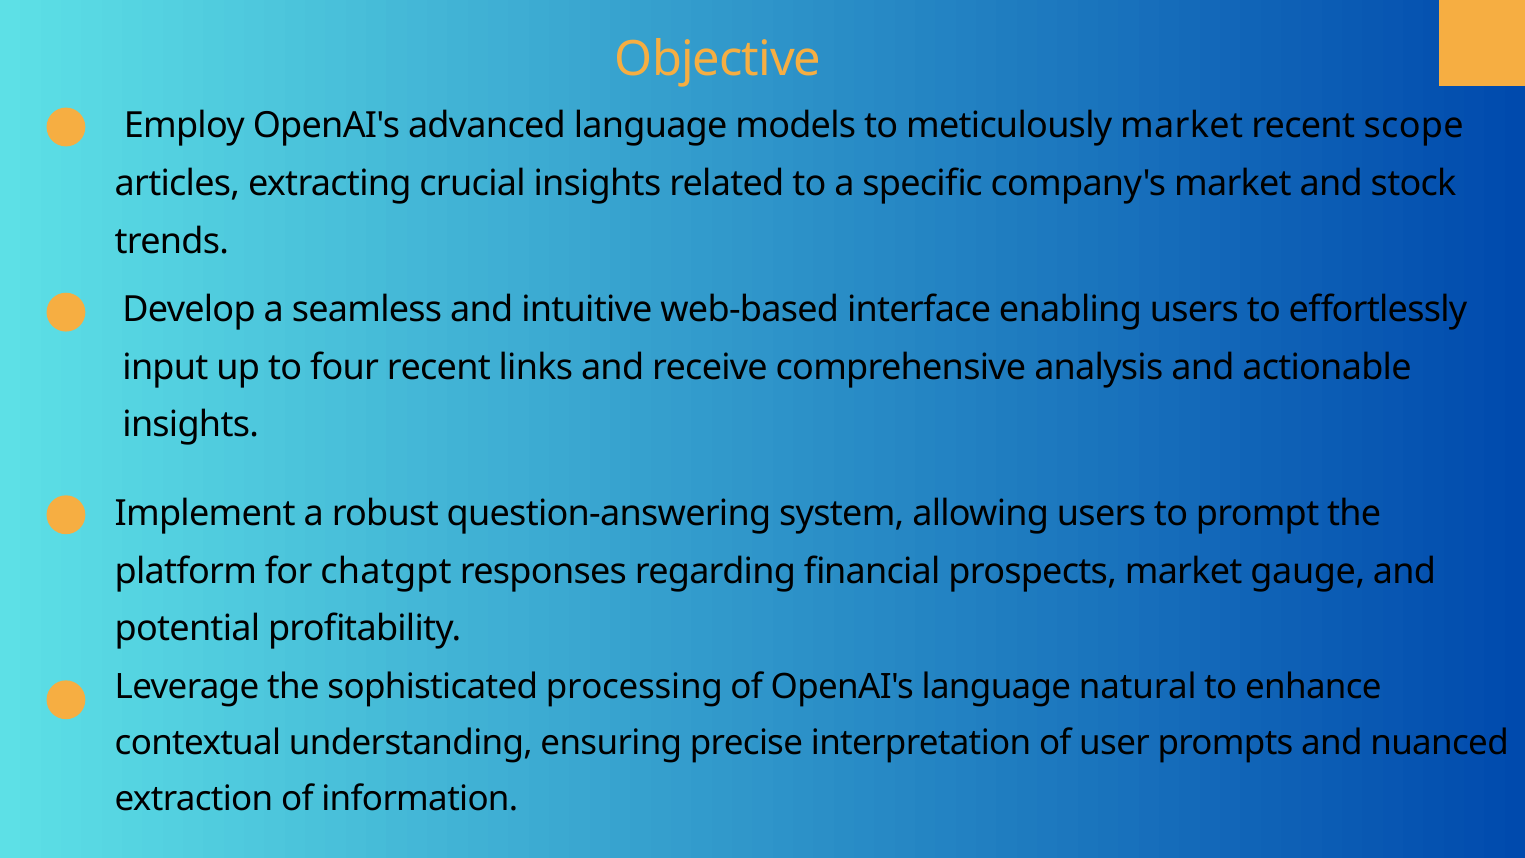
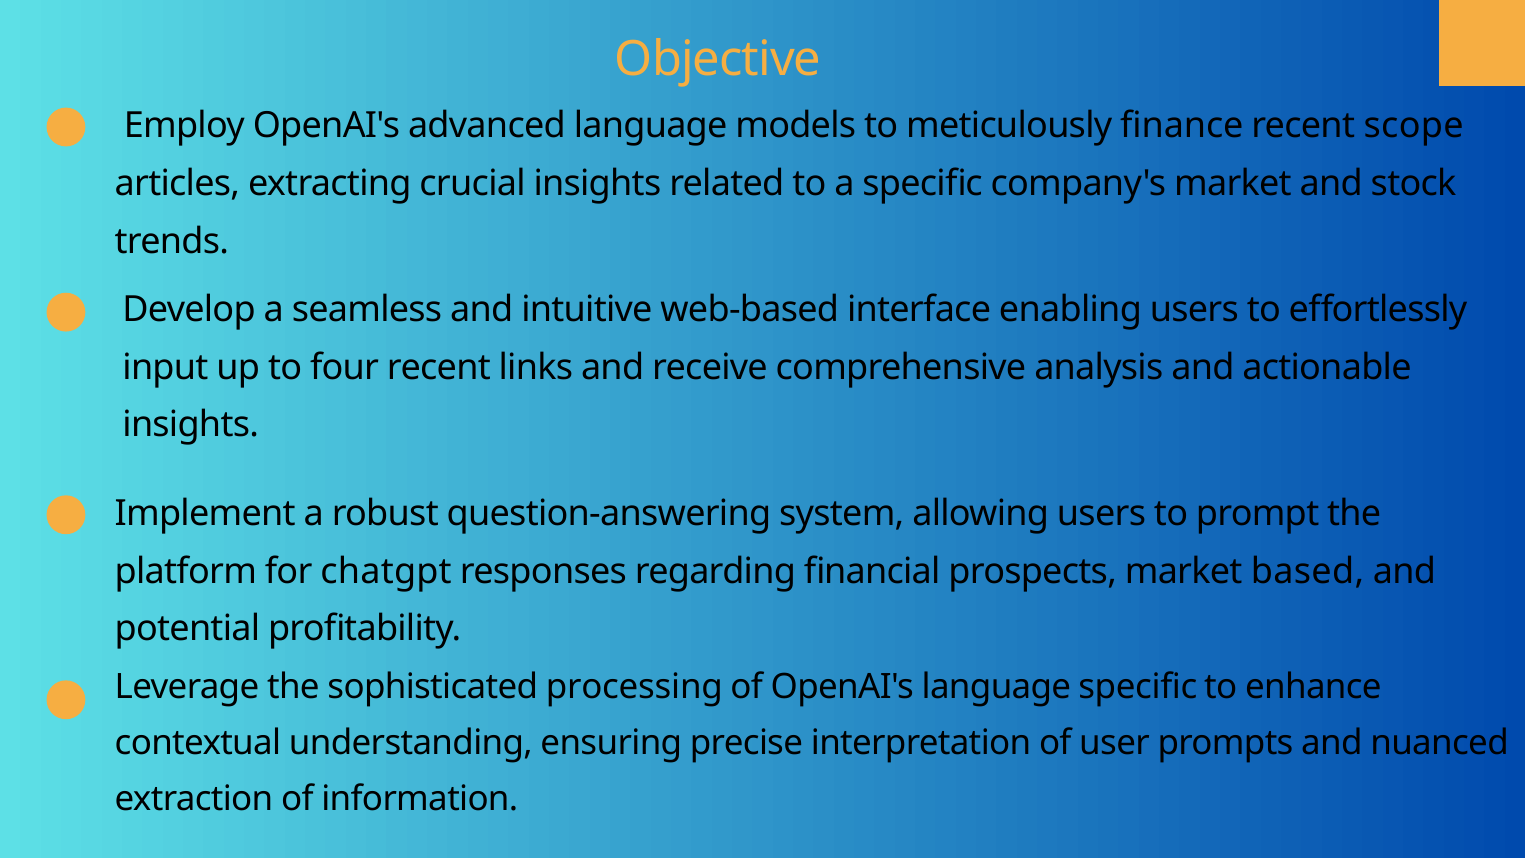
meticulously market: market -> finance
gauge: gauge -> based
language natural: natural -> specific
